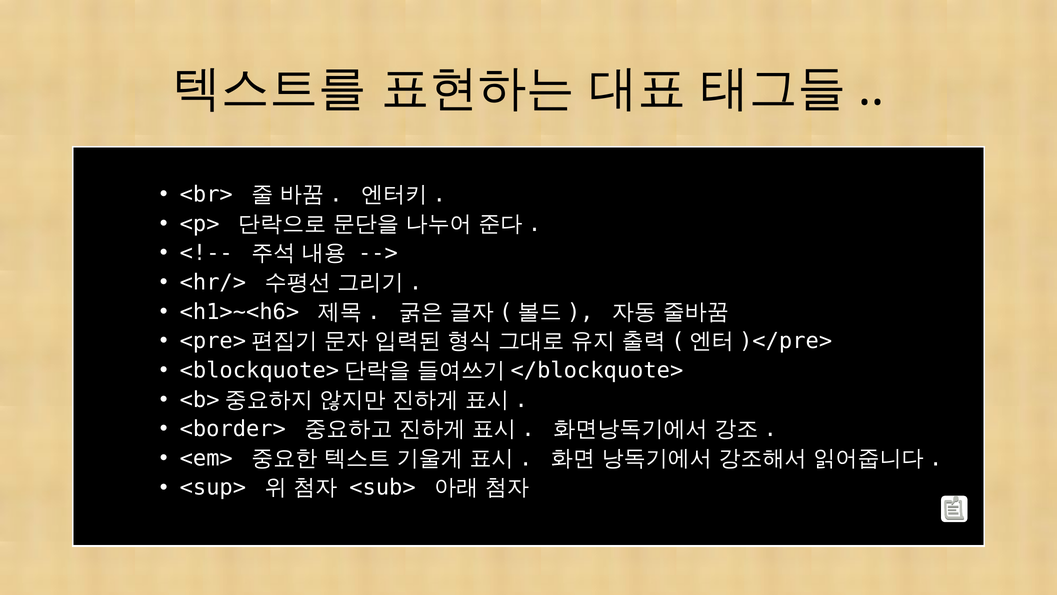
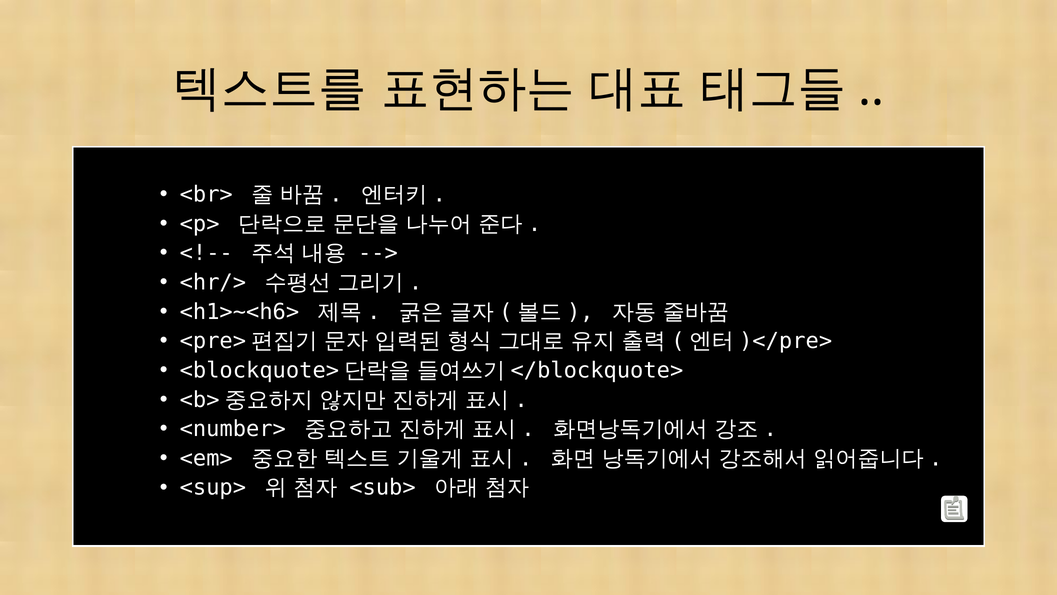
<border>: <border> -> <number>
